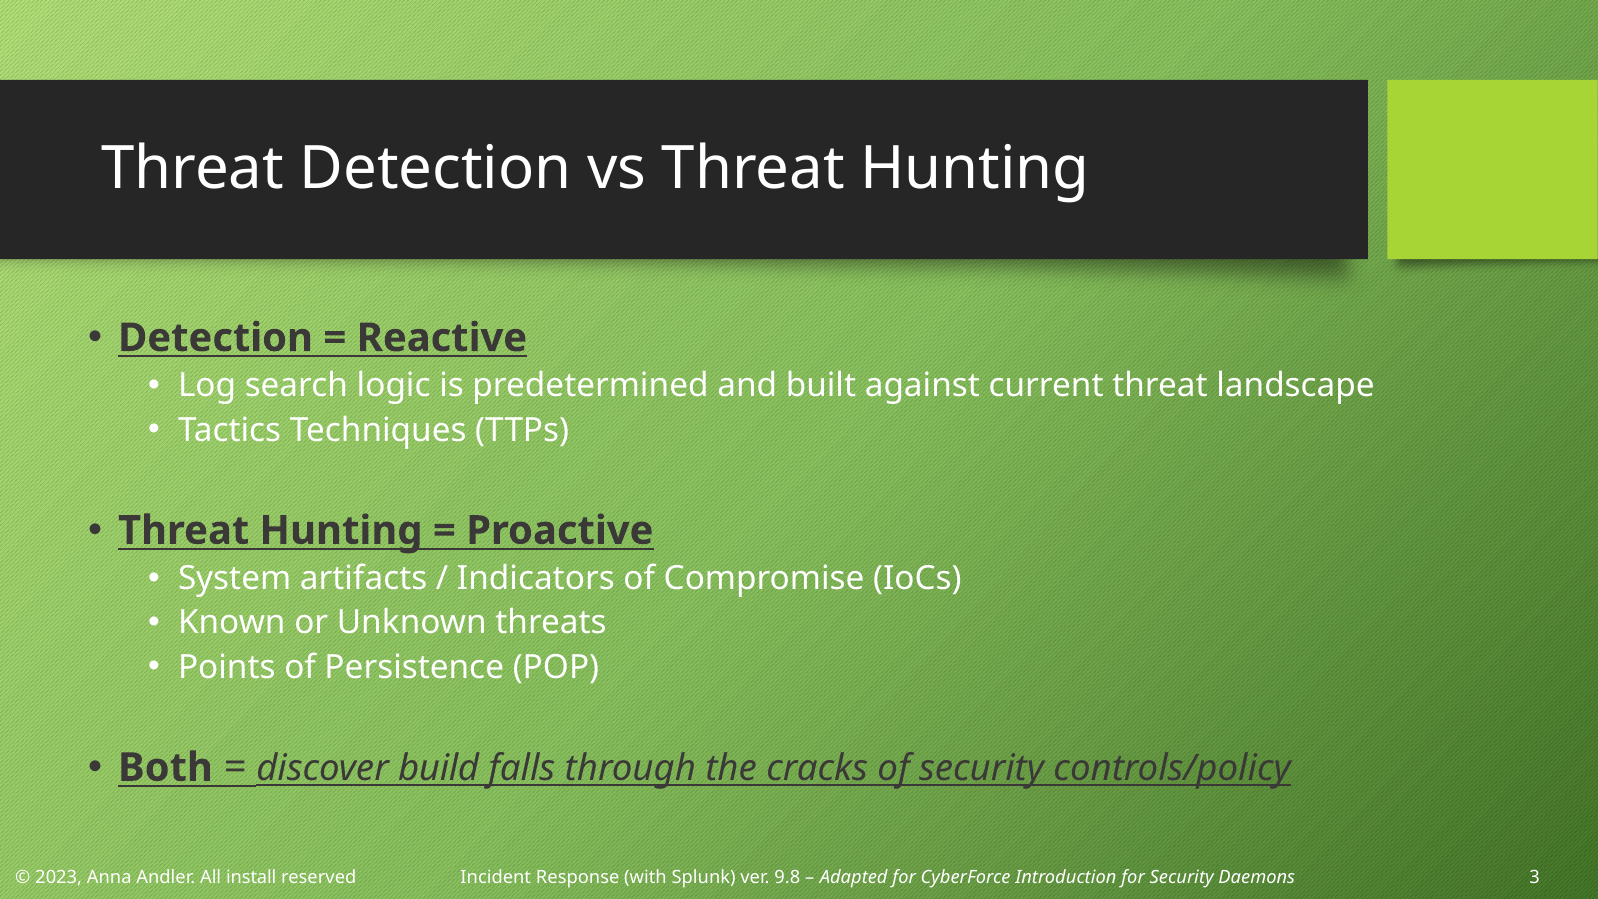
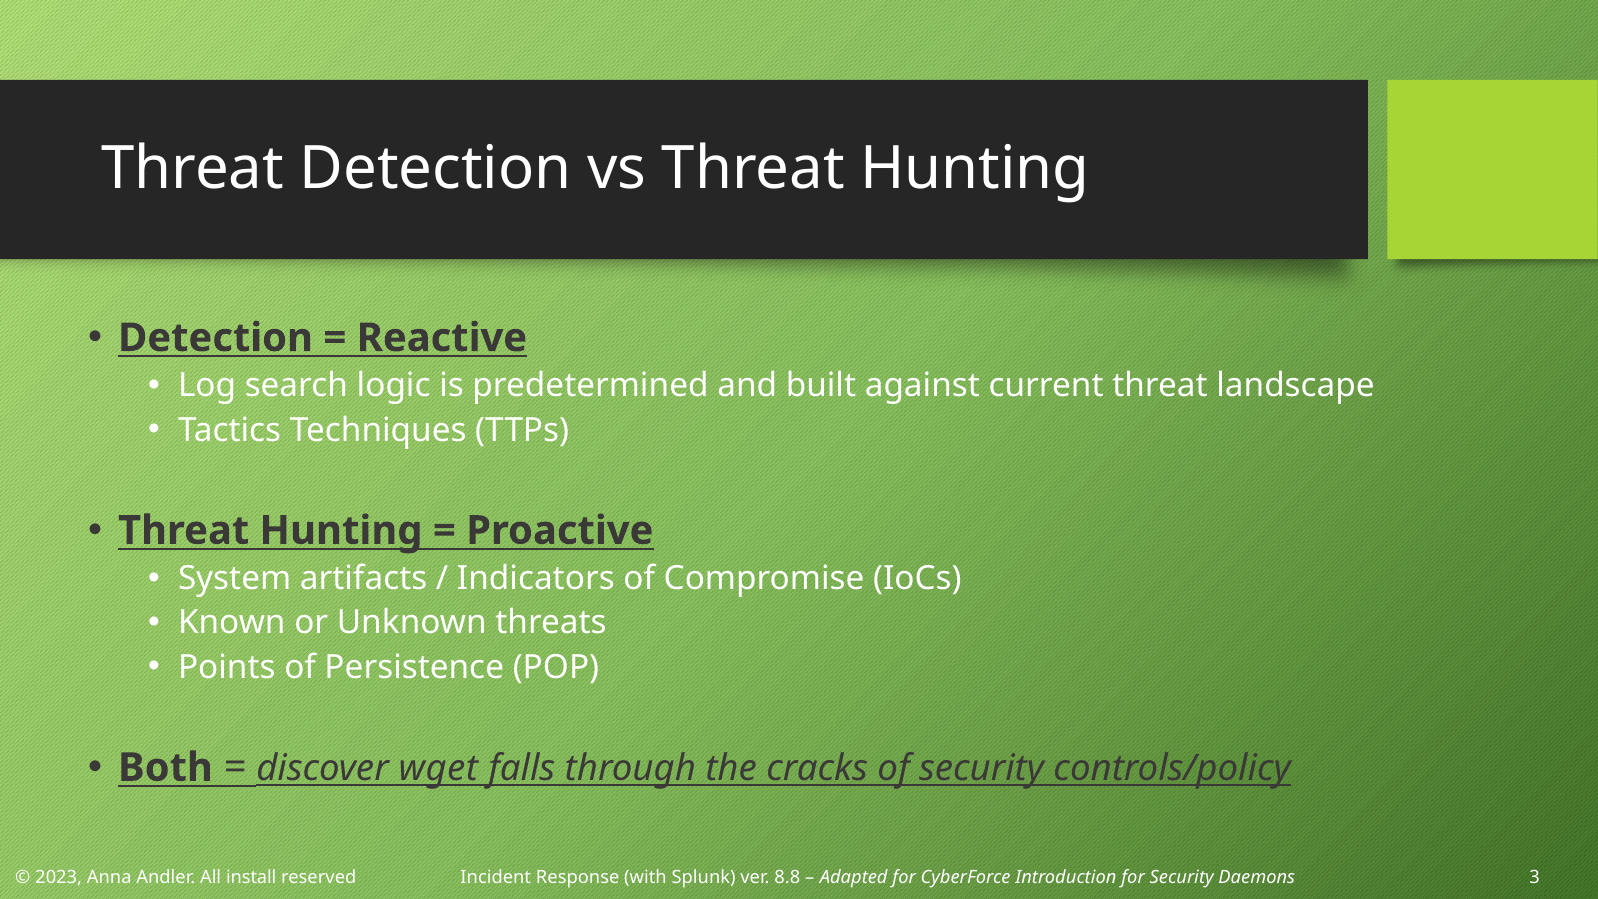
build: build -> wget
9.8: 9.8 -> 8.8
